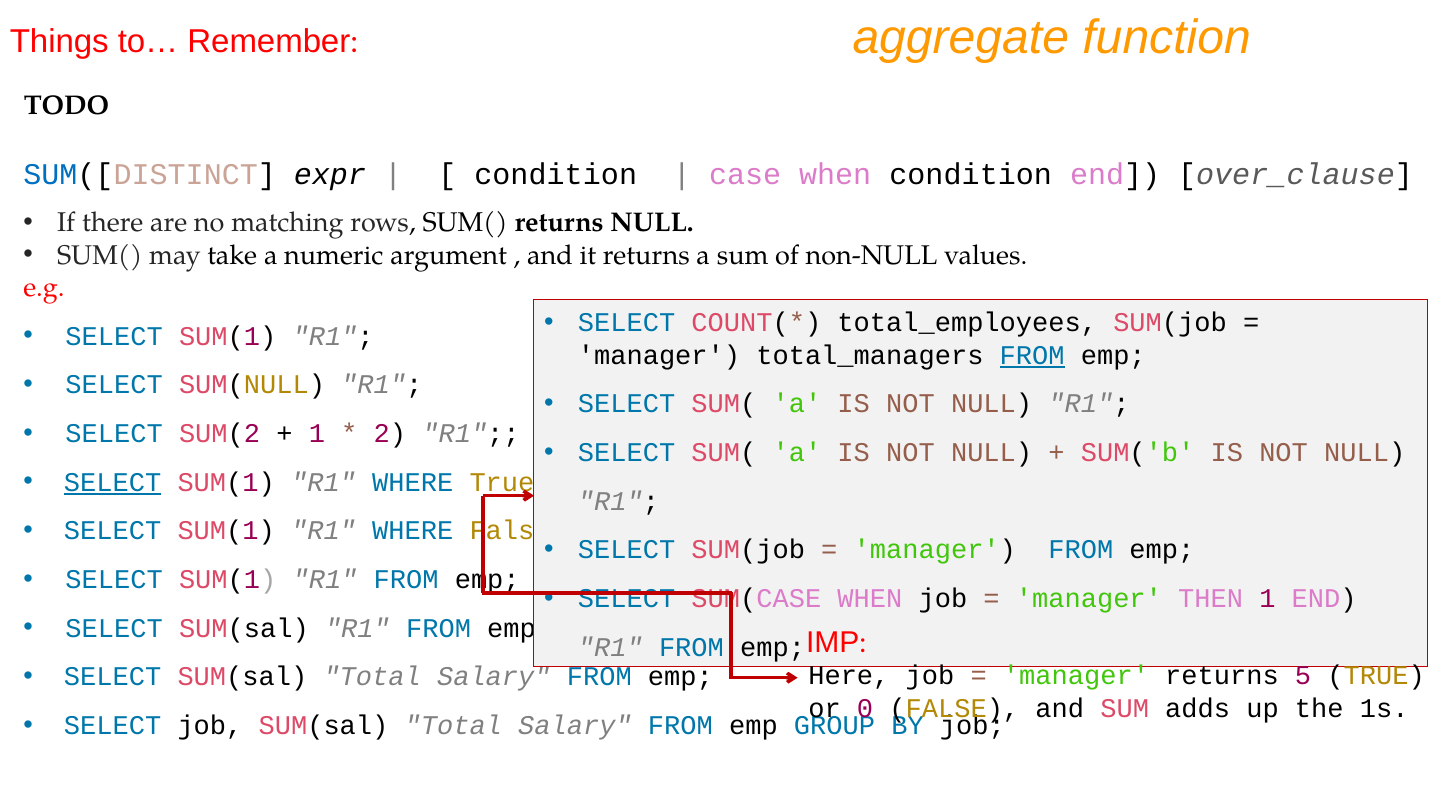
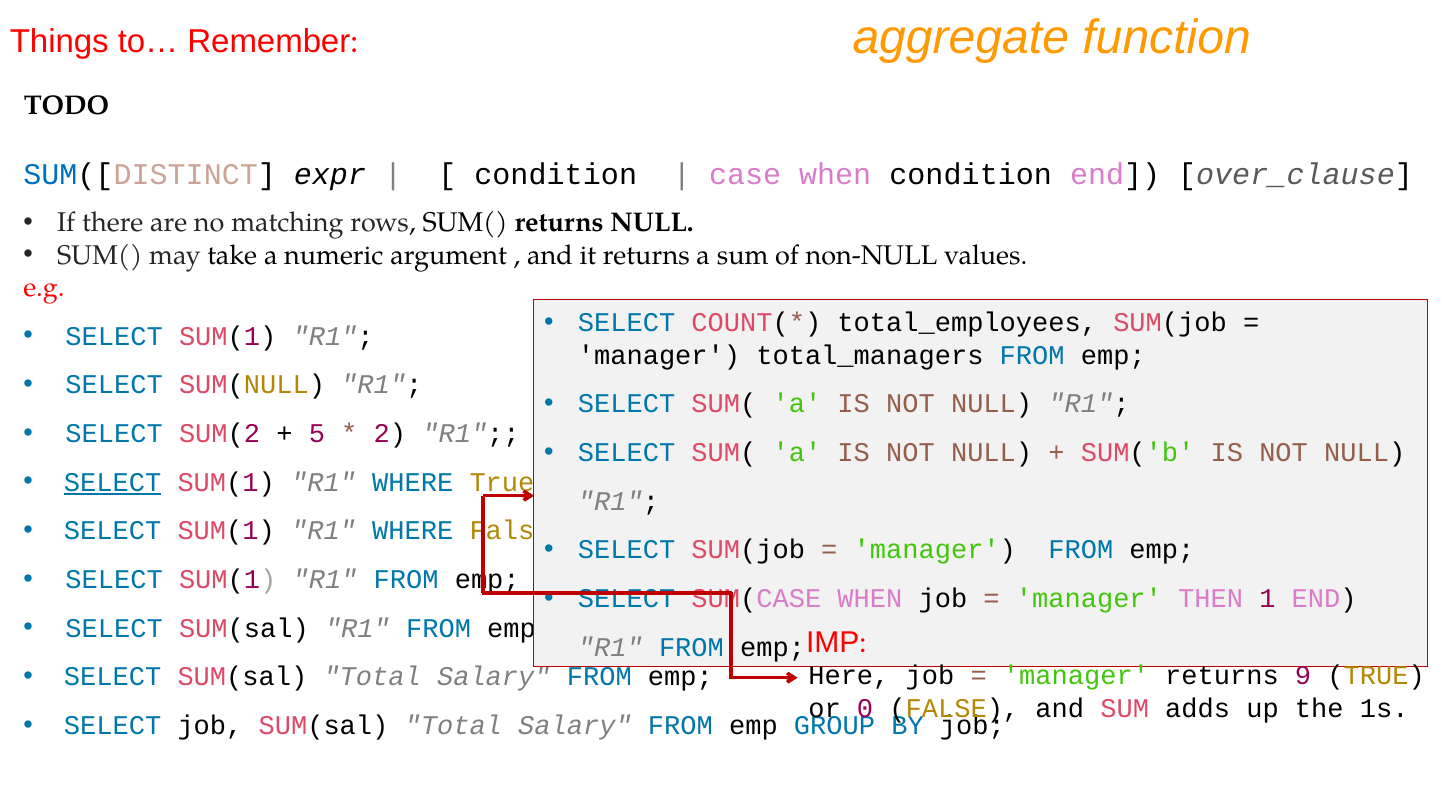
FROM at (1032, 355) underline: present -> none
1 at (317, 434): 1 -> 5
5: 5 -> 9
